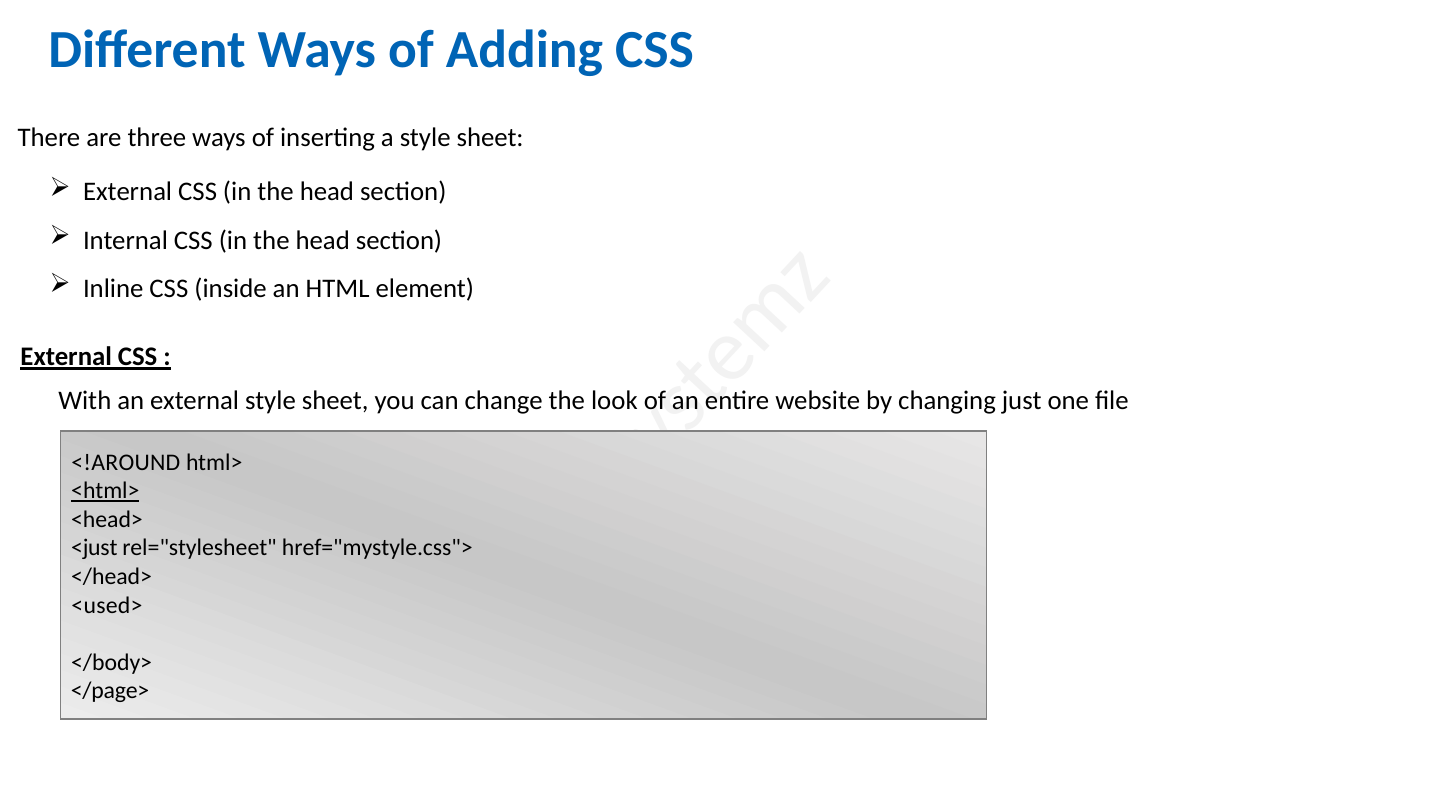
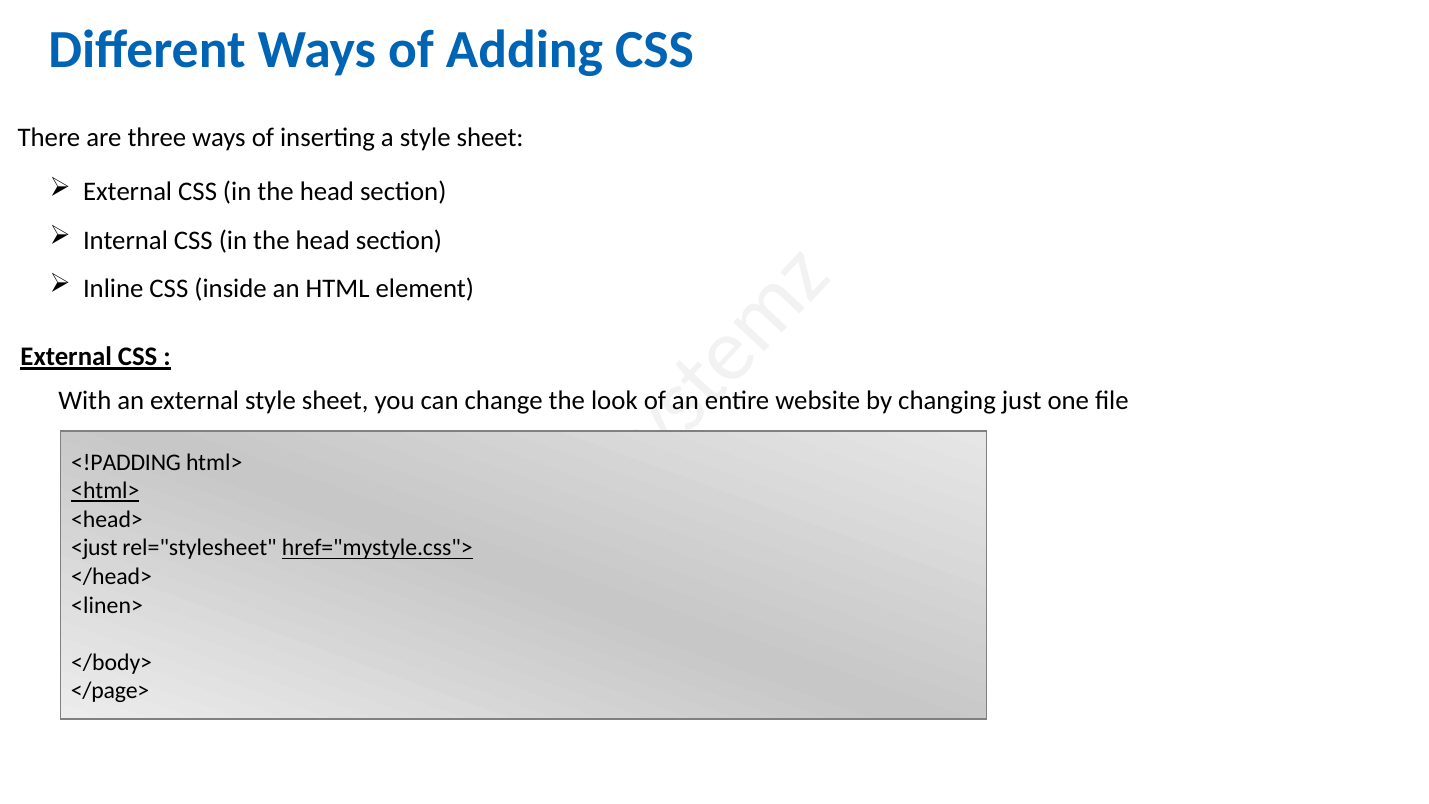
<!AROUND: <!AROUND -> <!PADDING
href="mystyle.css"> underline: none -> present
<used>: <used> -> <linen>
